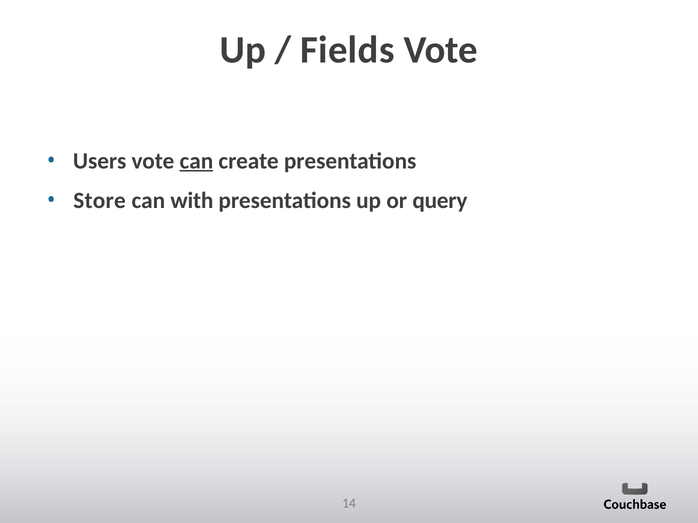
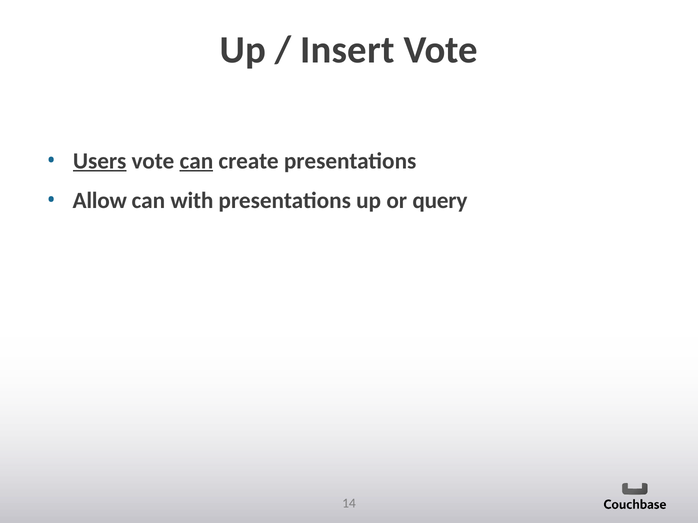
Fields: Fields -> Insert
Users underline: none -> present
Store: Store -> Allow
